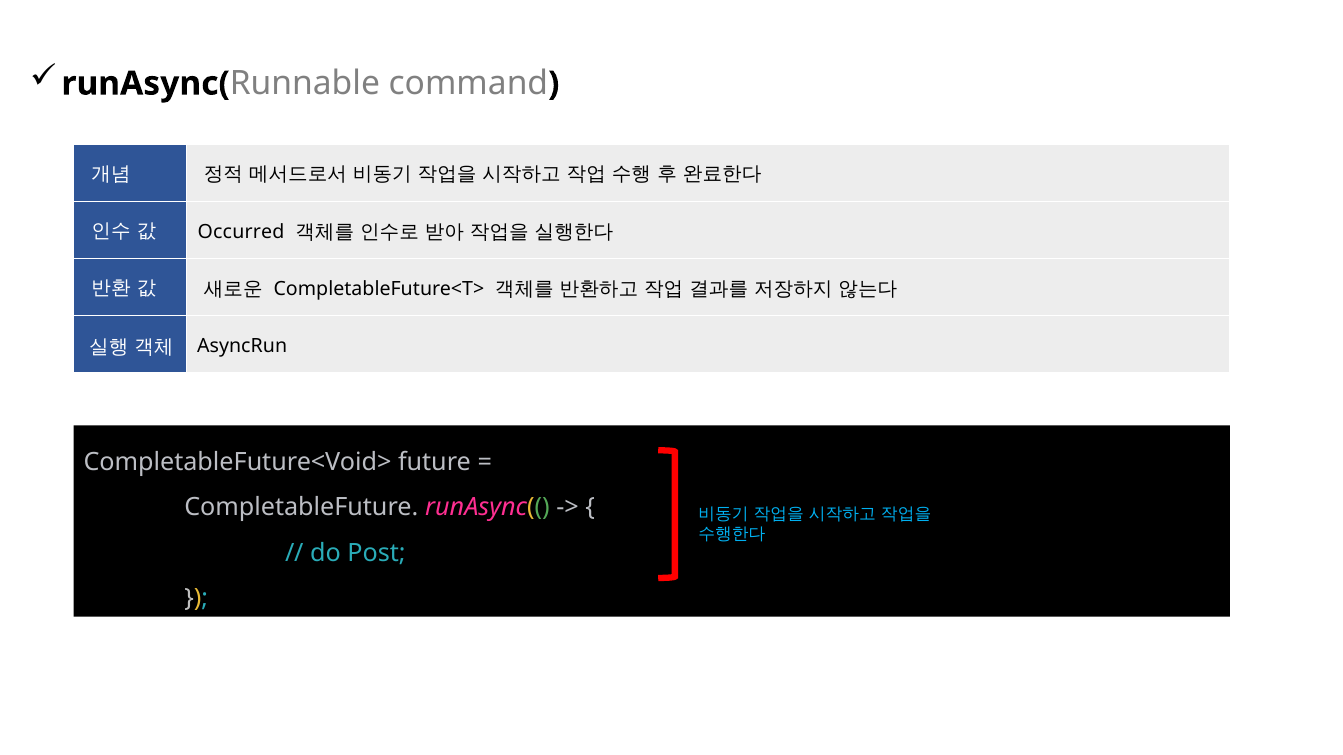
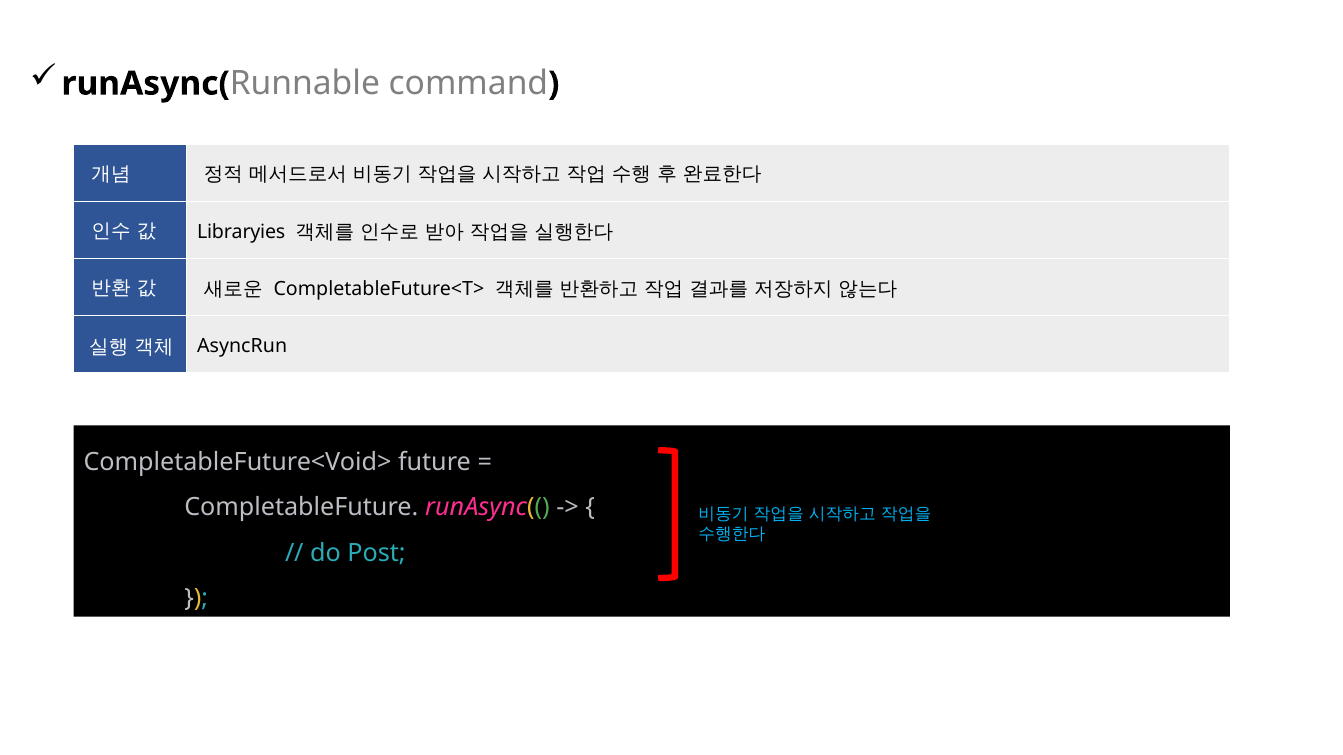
Occurred: Occurred -> Libraryies
